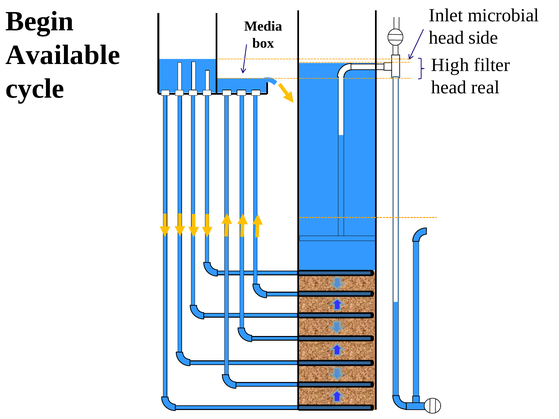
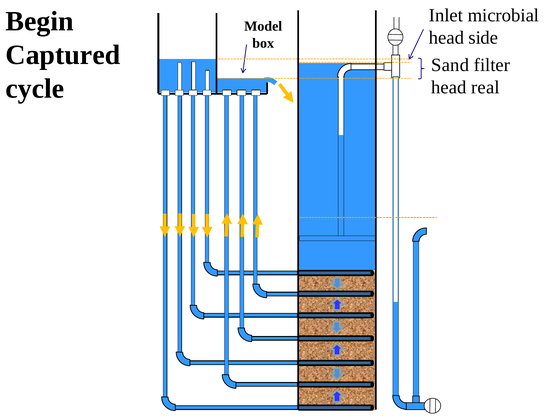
Media: Media -> Model
Available: Available -> Captured
High: High -> Sand
